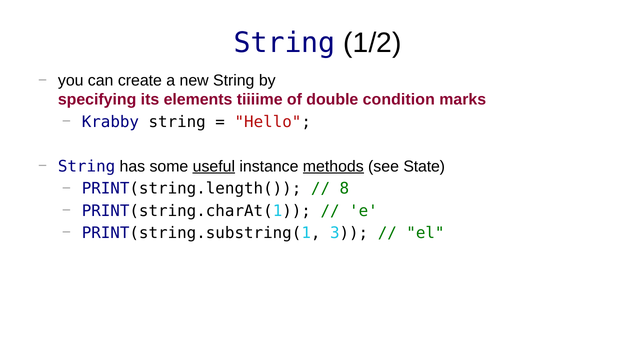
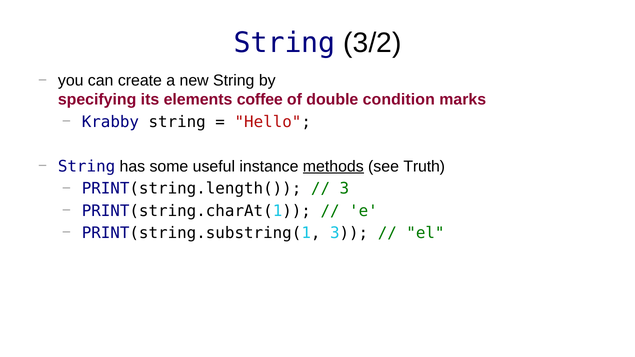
1/2: 1/2 -> 3/2
tiiiime: tiiiime -> coffee
useful underline: present -> none
State: State -> Truth
8 at (344, 189): 8 -> 3
